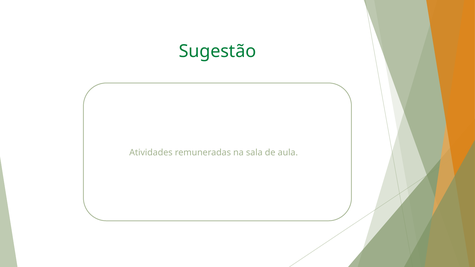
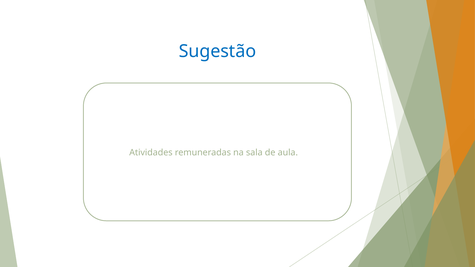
Sugestão colour: green -> blue
